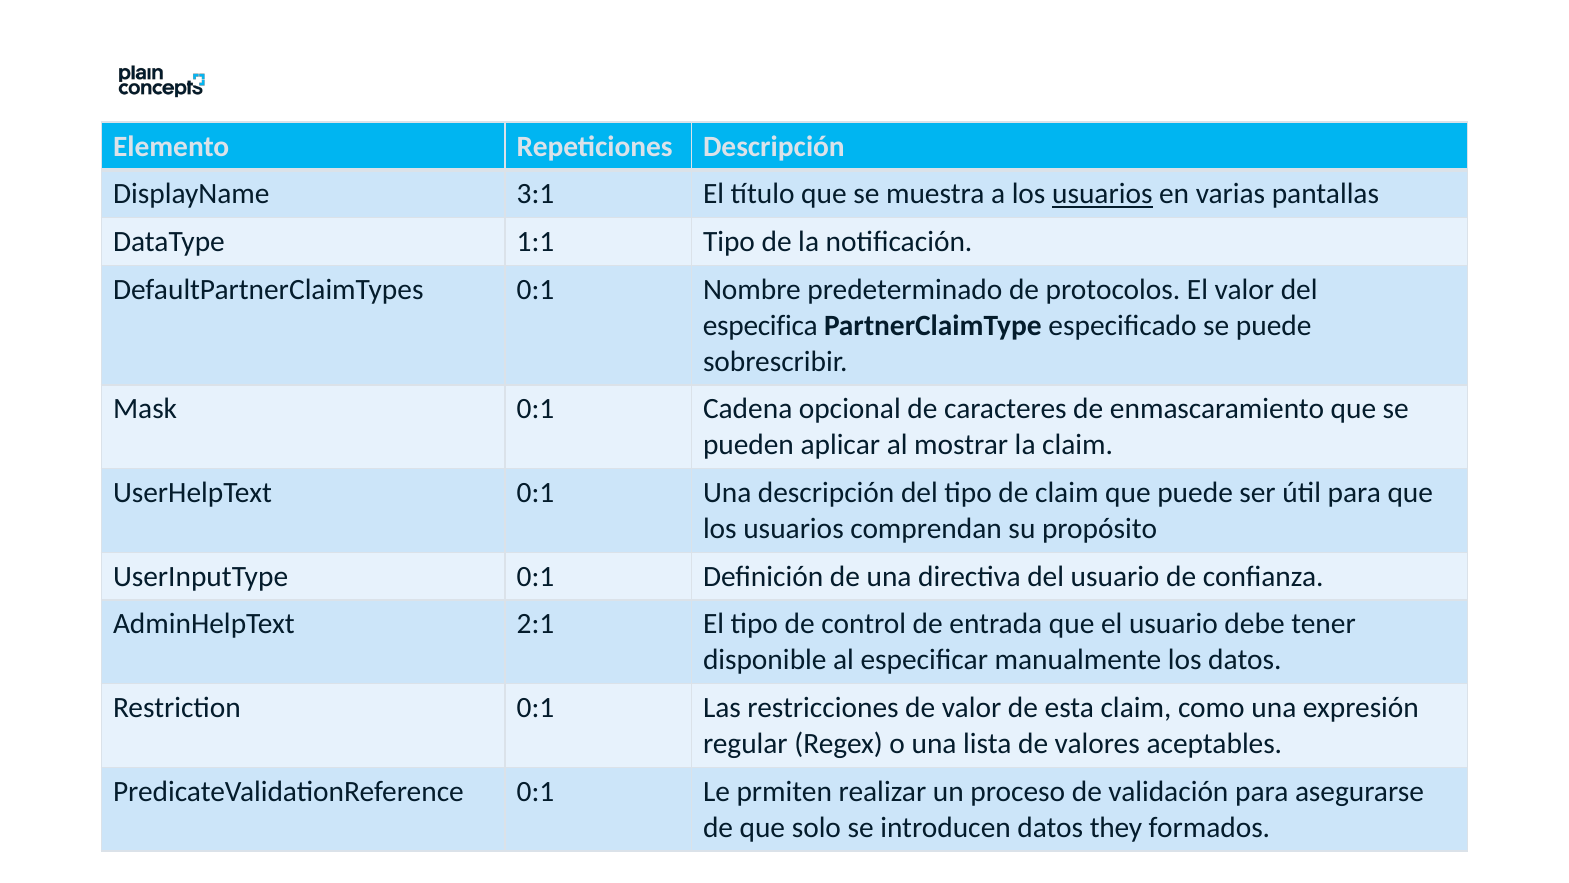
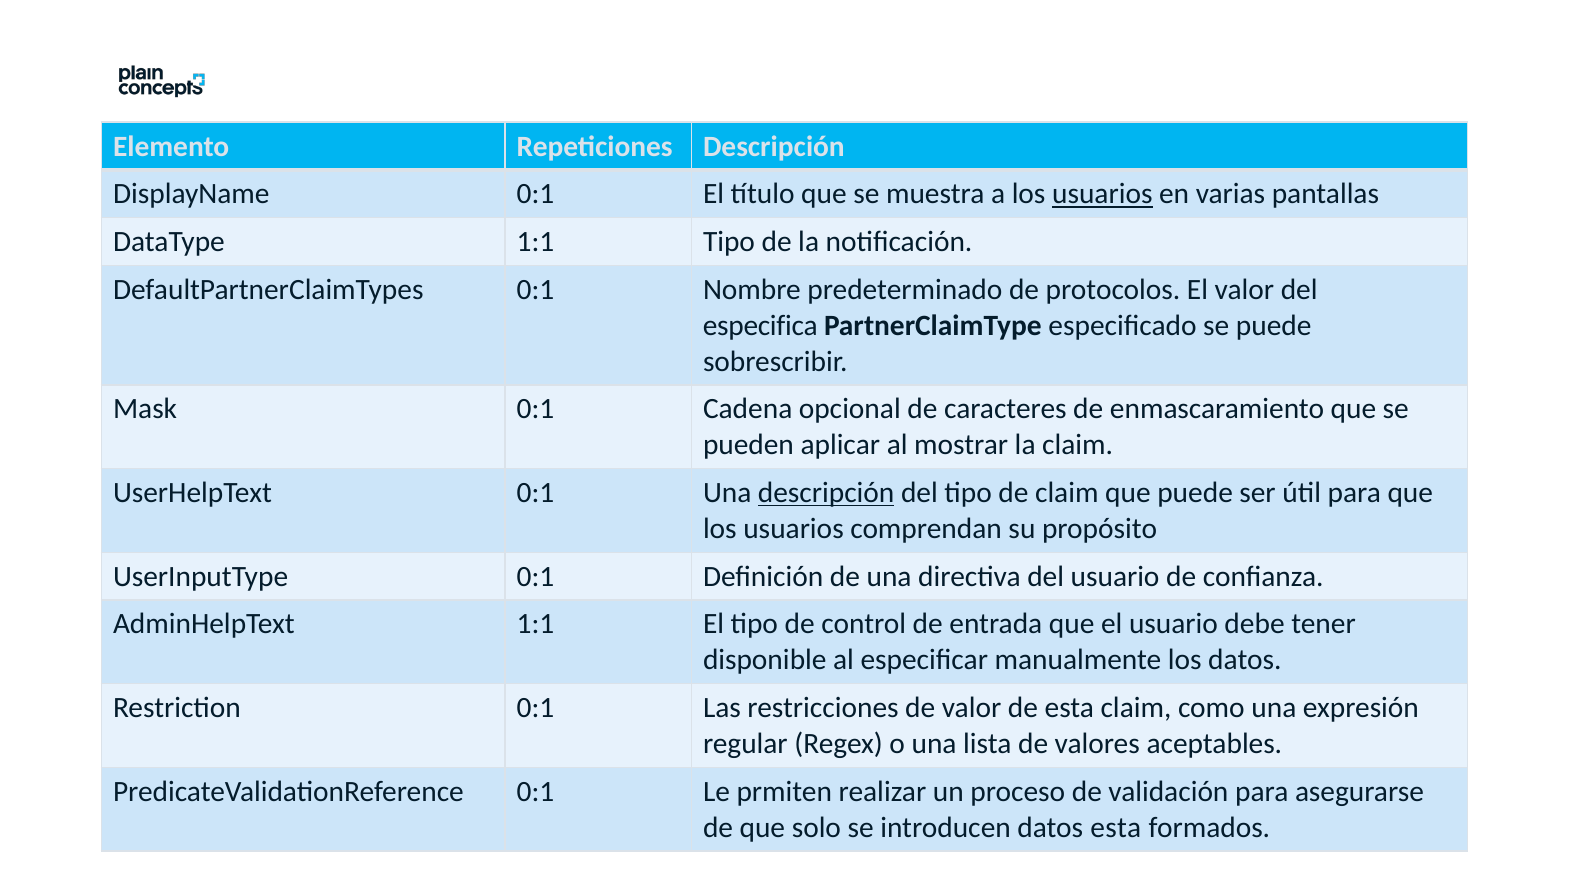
DisplayName 3:1: 3:1 -> 0:1
descripción at (826, 493) underline: none -> present
AdminHelpText 2:1: 2:1 -> 1:1
datos they: they -> esta
